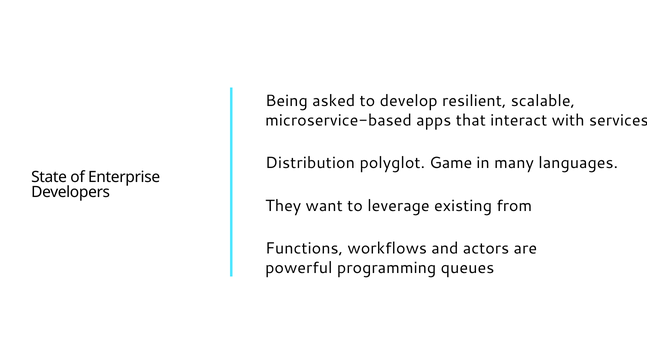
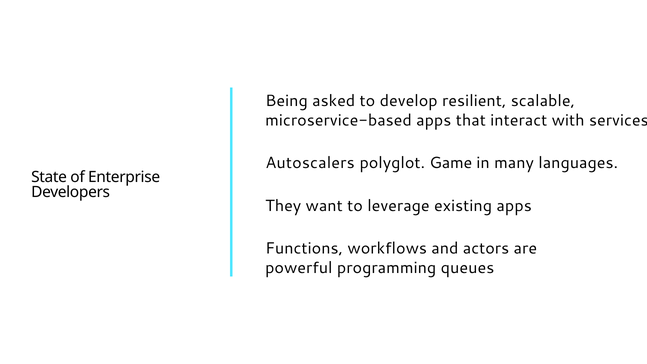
Distribution: Distribution -> Autoscalers
existing from: from -> apps
